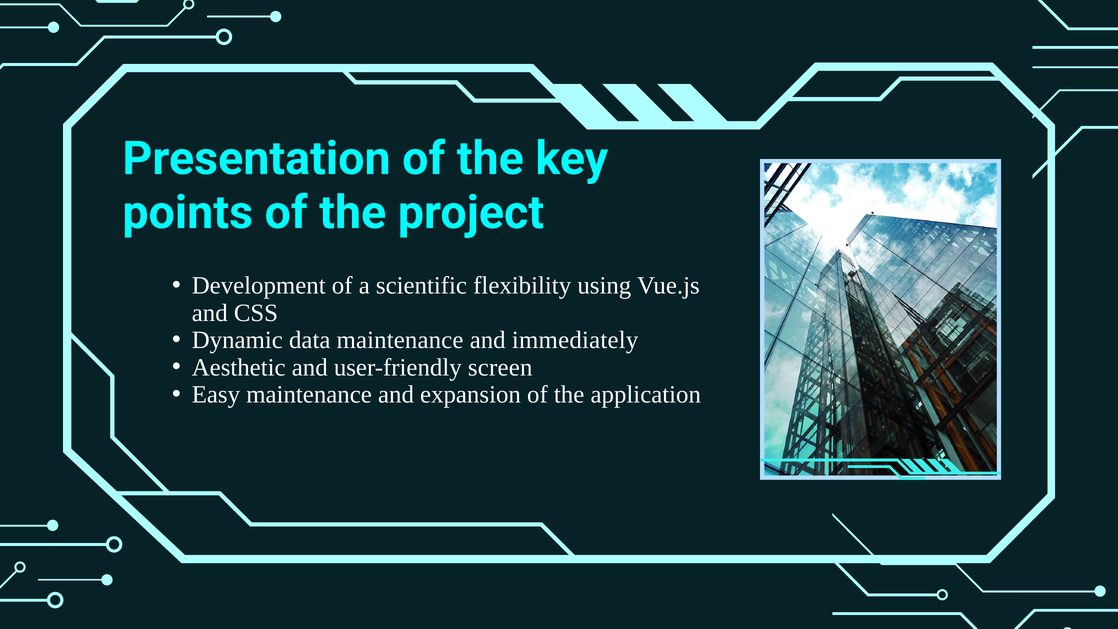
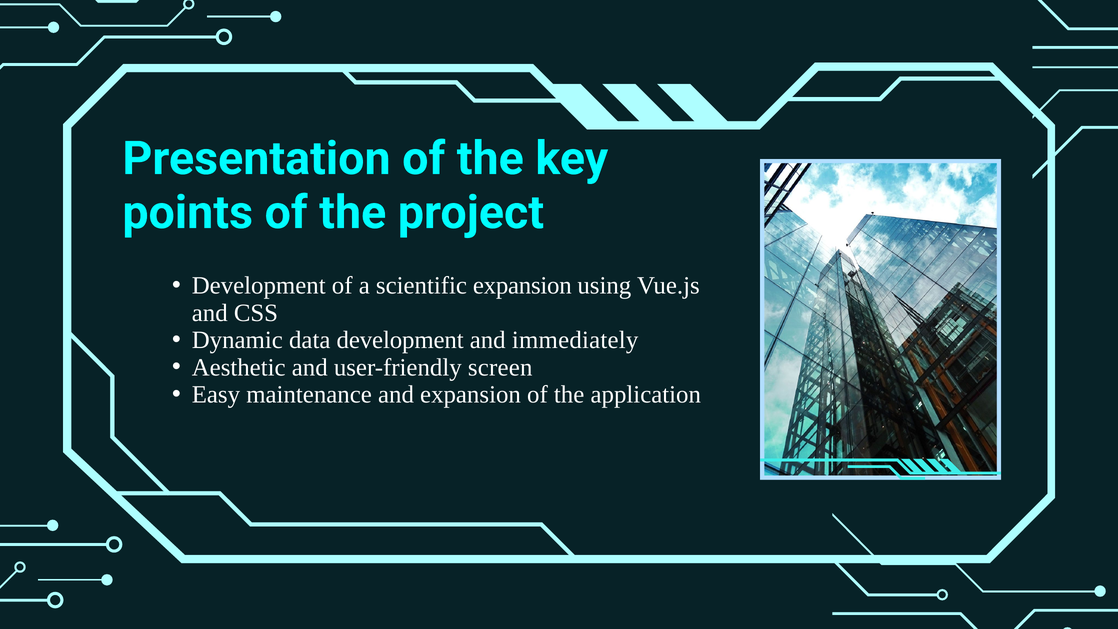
scientific flexibility: flexibility -> expansion
data maintenance: maintenance -> development
